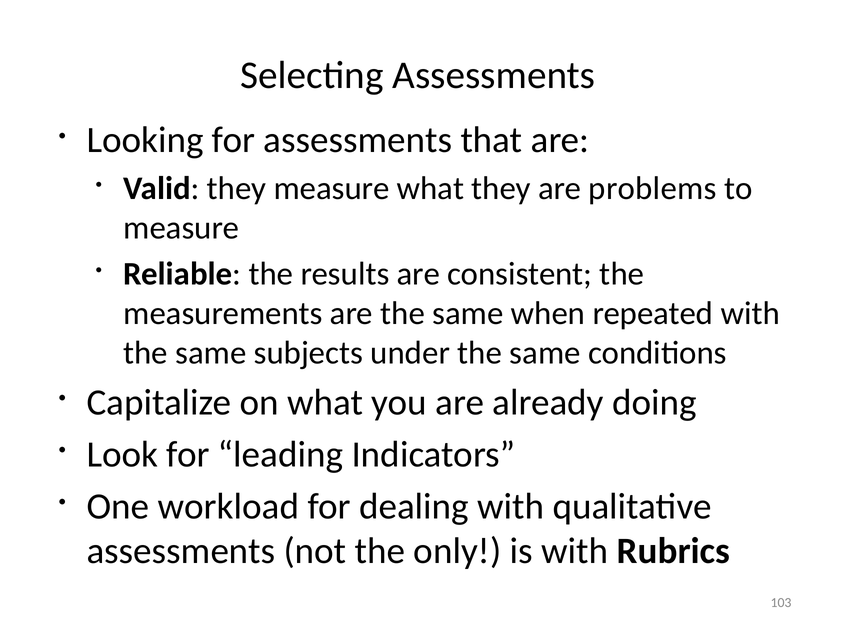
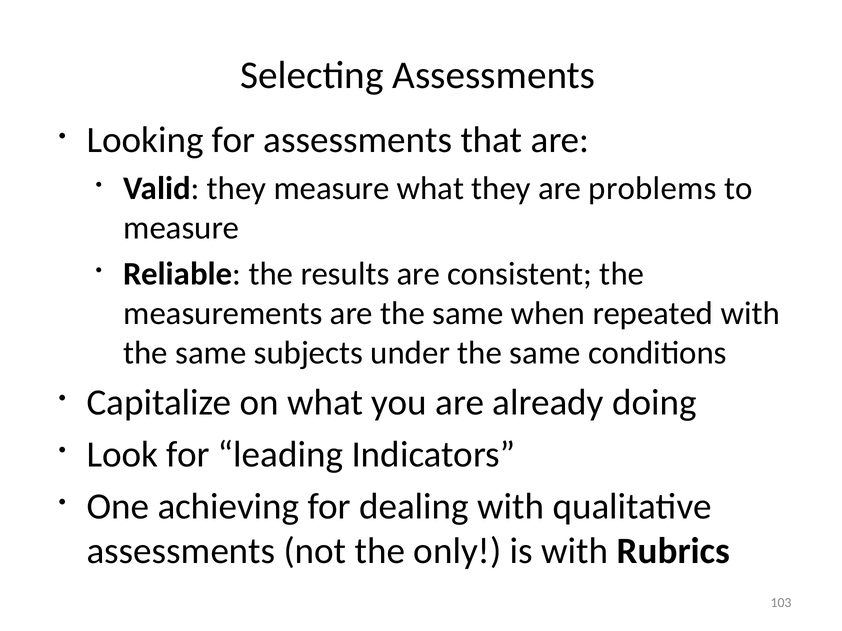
workload: workload -> achieving
